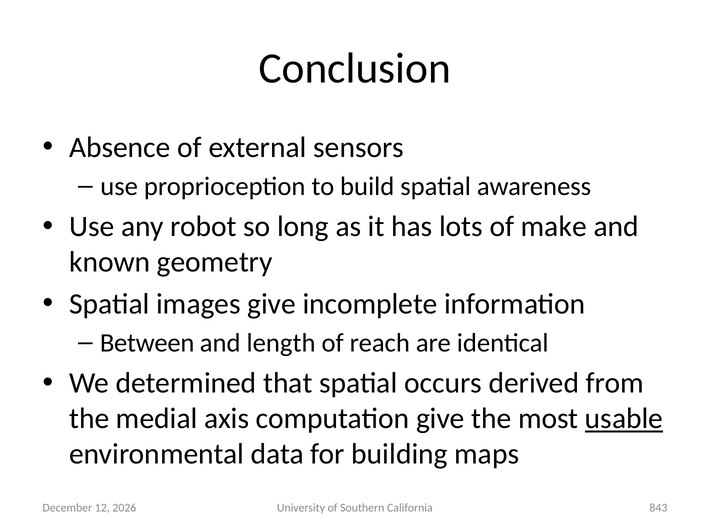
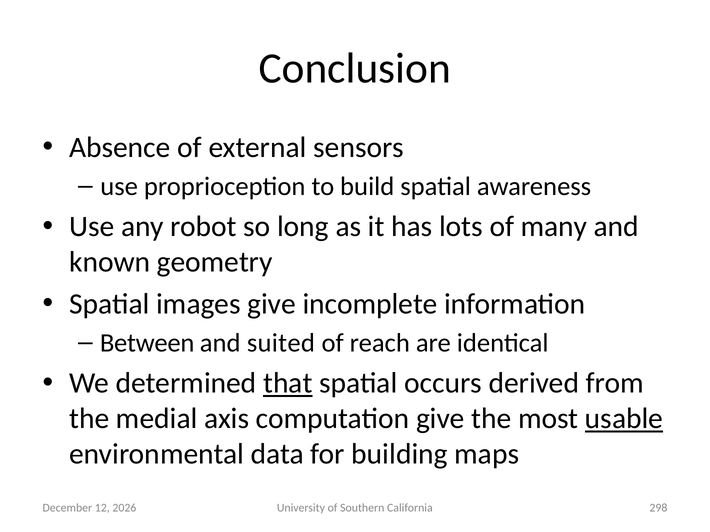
make: make -> many
length: length -> suited
that underline: none -> present
843: 843 -> 298
